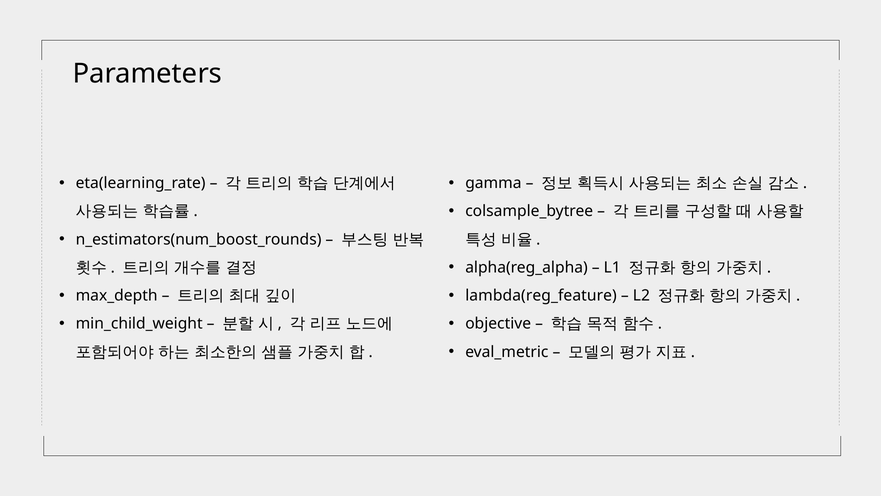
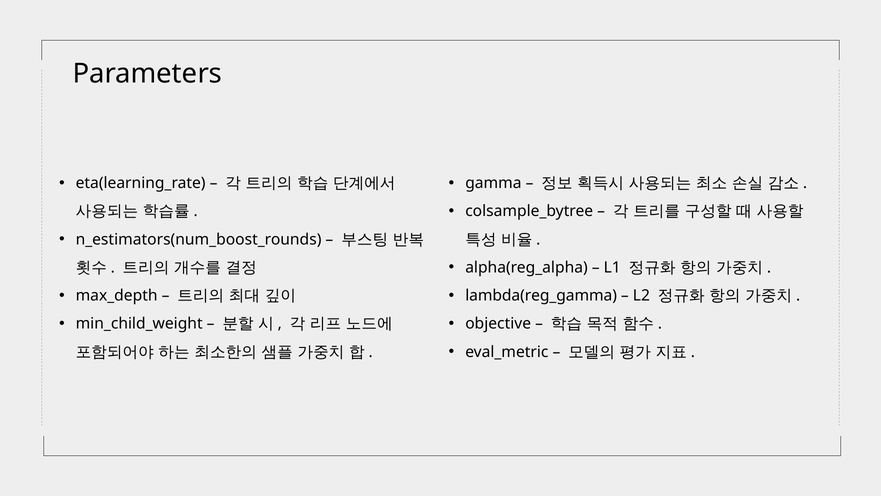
lambda(reg_feature: lambda(reg_feature -> lambda(reg_gamma
